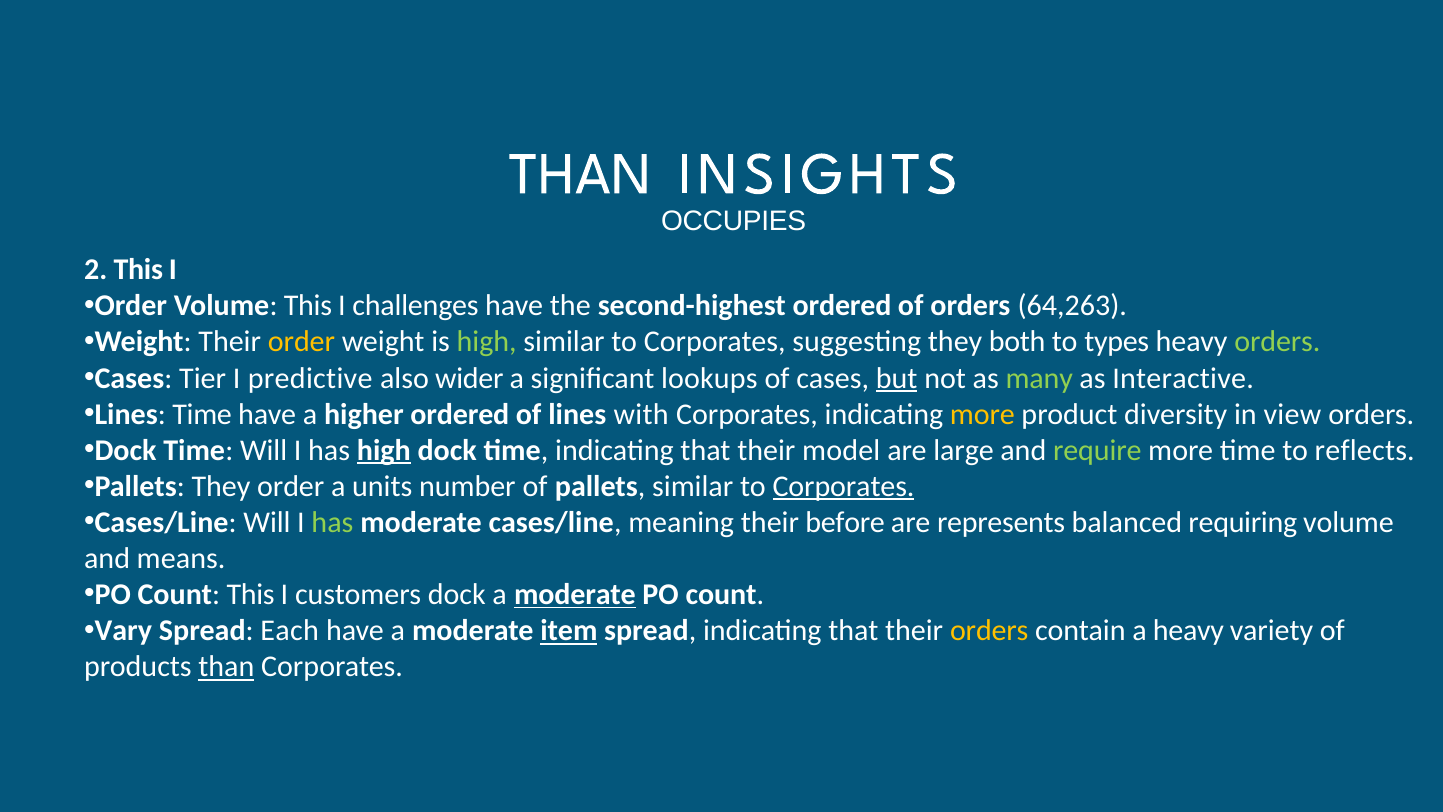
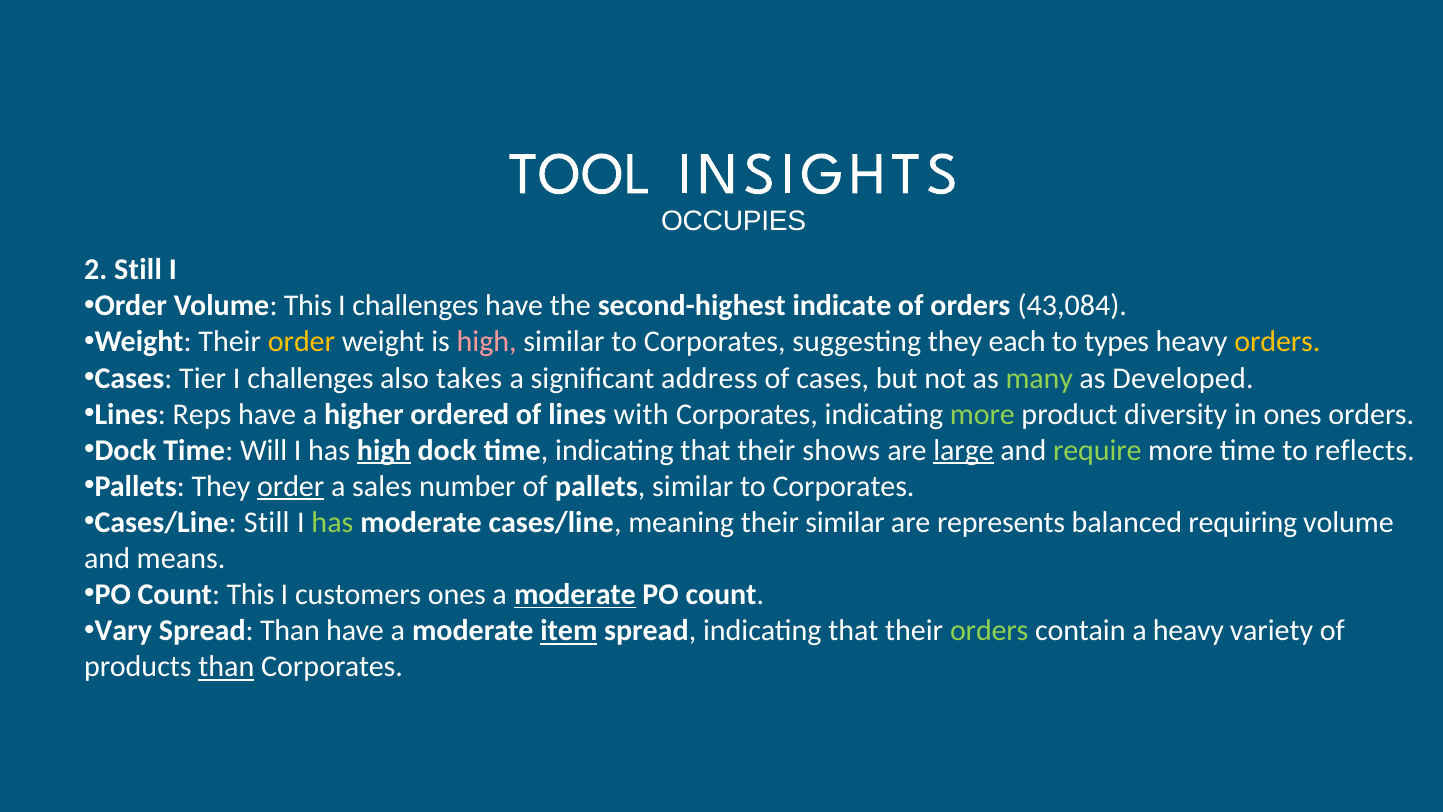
THAN at (580, 174): THAN -> TOOL
2 This: This -> Still
second-highest ordered: ordered -> indicate
64,263: 64,263 -> 43,084
high at (487, 342) colour: light green -> pink
both: both -> each
orders at (1277, 342) colour: light green -> yellow
Tier I predictive: predictive -> challenges
wider: wider -> takes
lookups: lookups -> address
but underline: present -> none
Interactive: Interactive -> Developed
Lines Time: Time -> Reps
more at (982, 414) colour: yellow -> light green
in view: view -> ones
model: model -> shows
large underline: none -> present
order at (291, 486) underline: none -> present
units: units -> sales
Corporates at (844, 486) underline: present -> none
Cases/Line Will: Will -> Still
their before: before -> similar
customers dock: dock -> ones
Spread Each: Each -> Than
orders at (989, 630) colour: yellow -> light green
